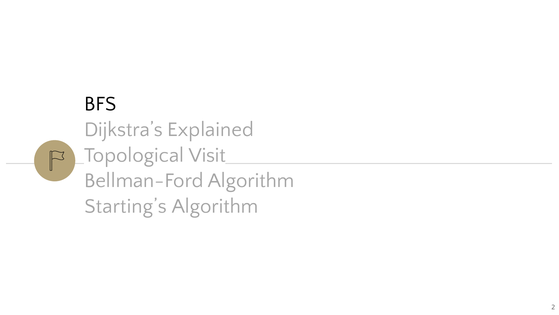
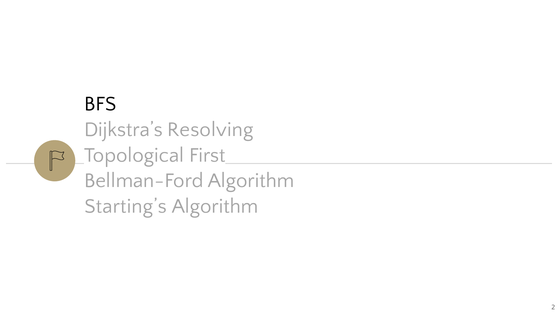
Explained: Explained -> Resolving
Visit: Visit -> First
